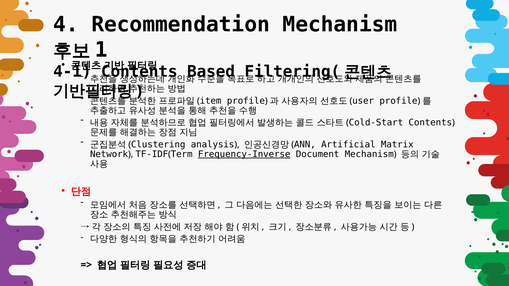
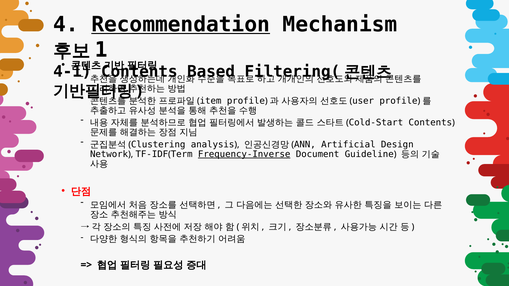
Recommendation underline: none -> present
Matrix: Matrix -> Design
Document Mechanism: Mechanism -> Guideline
